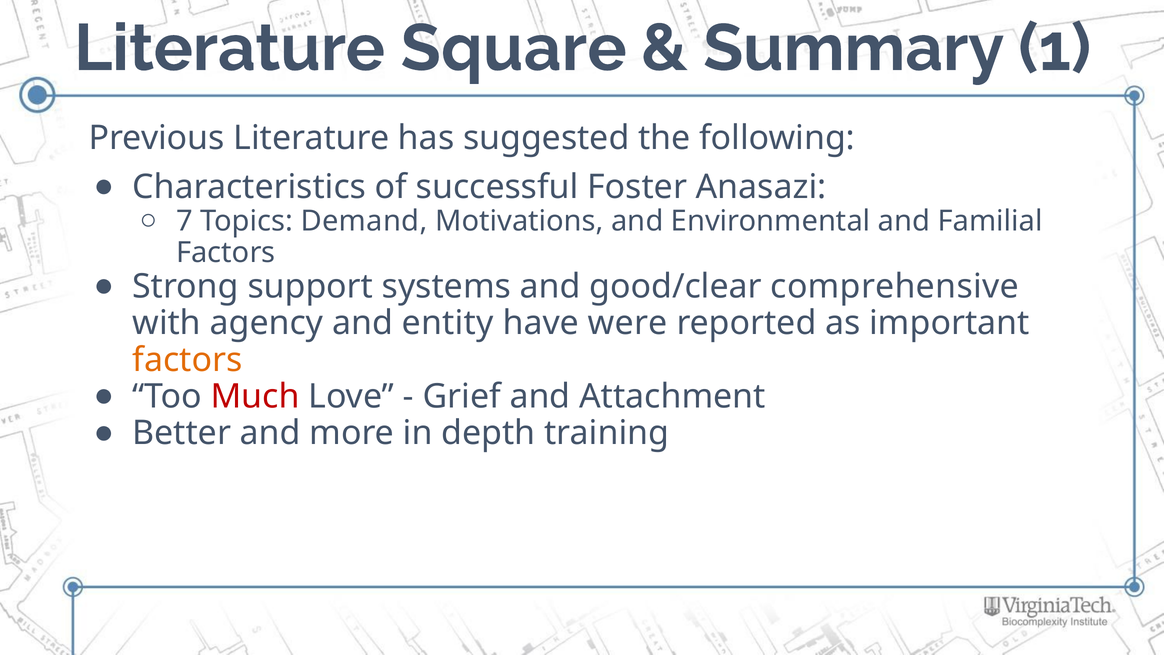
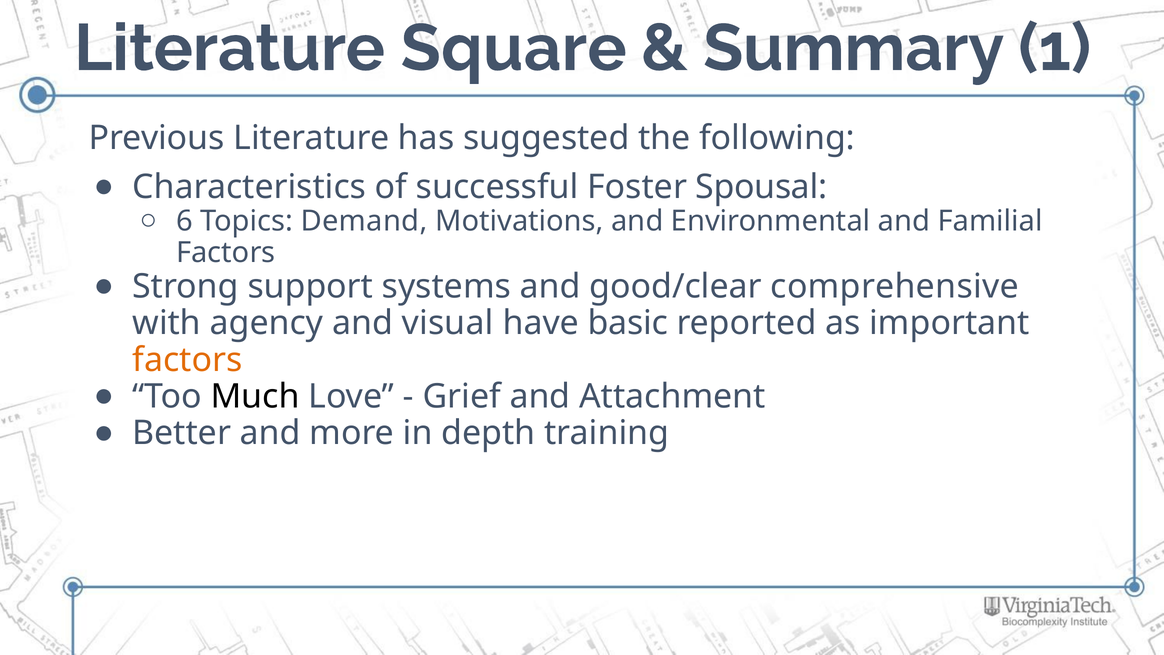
Anasazi: Anasazi -> Spousal
7: 7 -> 6
entity: entity -> visual
were: were -> basic
Much colour: red -> black
